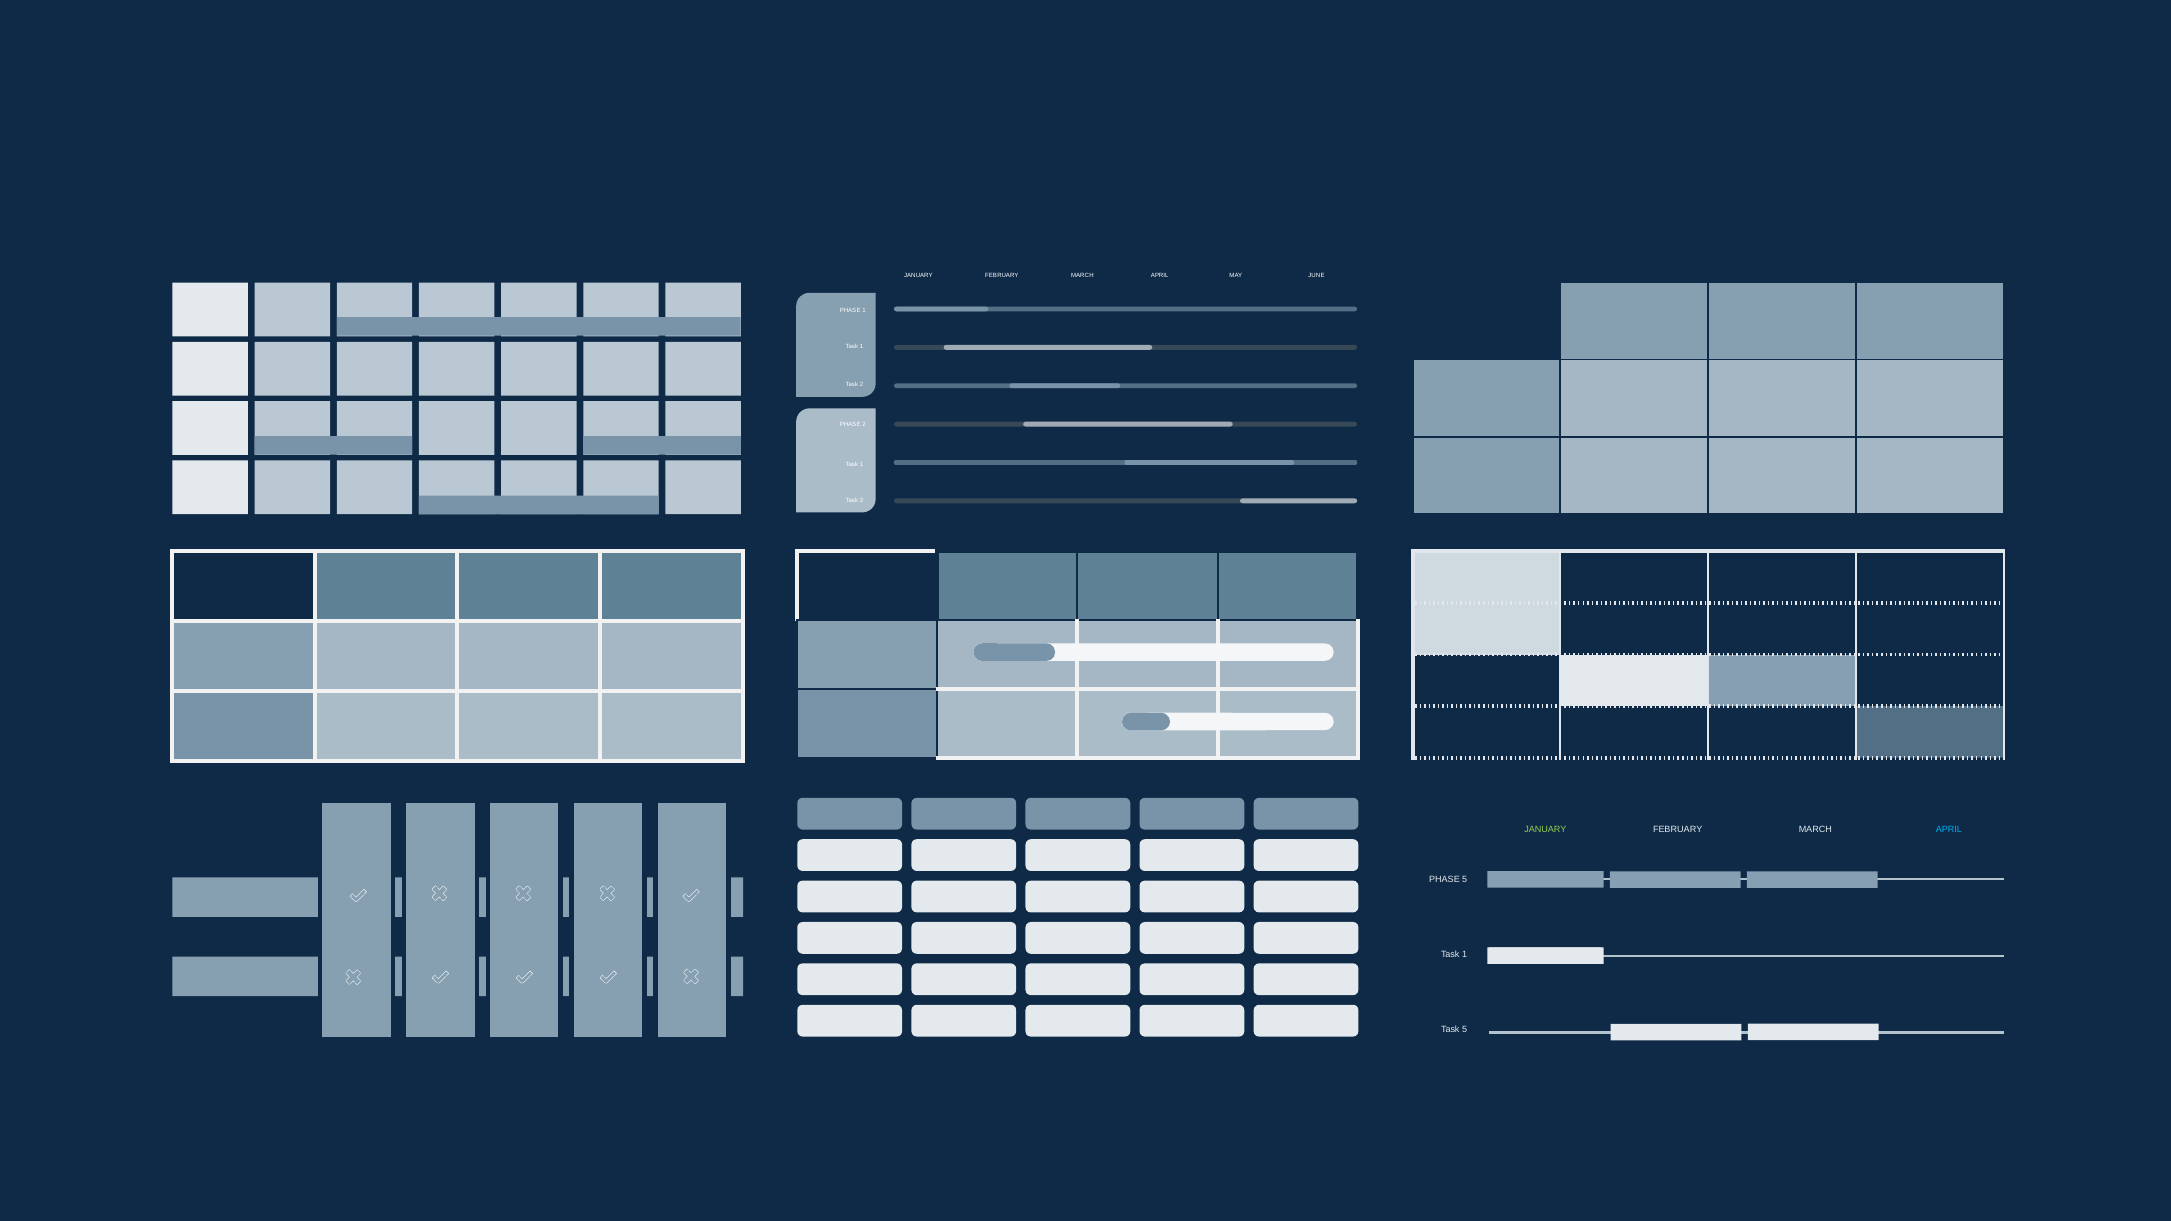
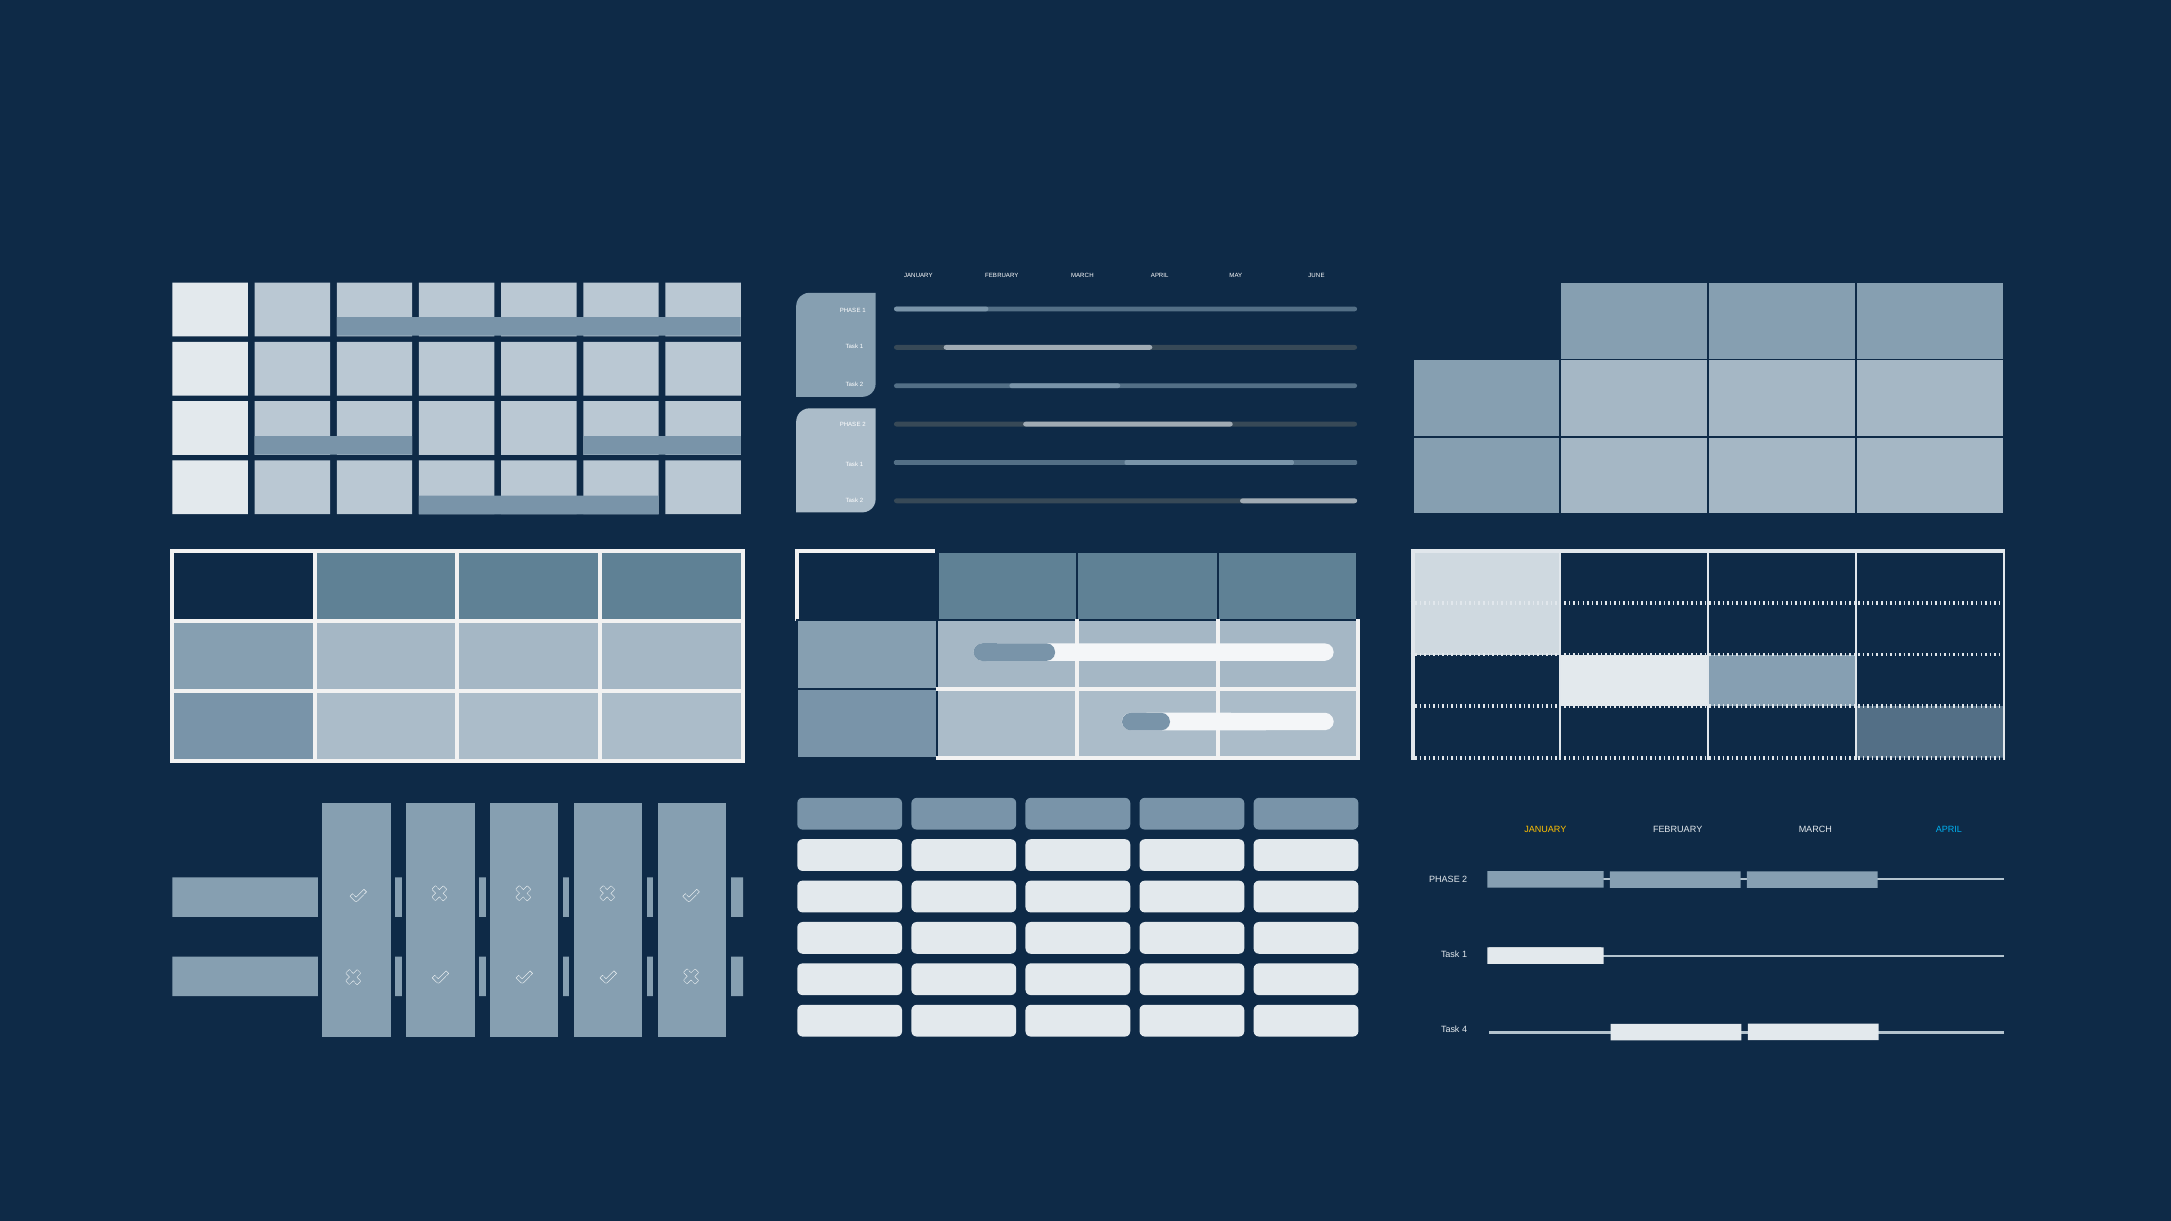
JANUARY at (1545, 830) colour: light green -> yellow
5 at (1465, 880): 5 -> 2
Task 5: 5 -> 4
